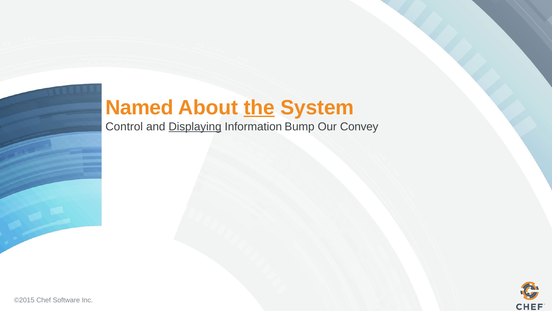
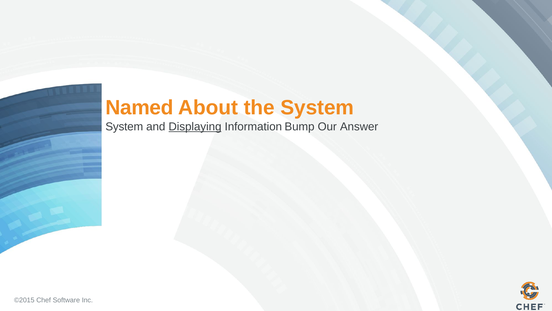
the underline: present -> none
Control at (124, 126): Control -> System
Convey: Convey -> Answer
